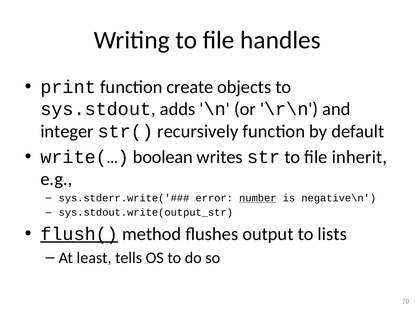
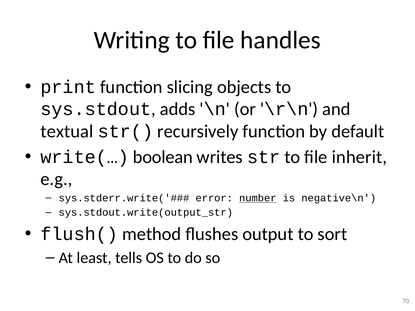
create: create -> slicing
integer: integer -> textual
flush( underline: present -> none
lists: lists -> sort
